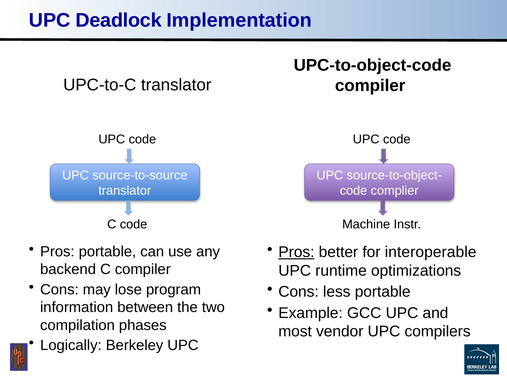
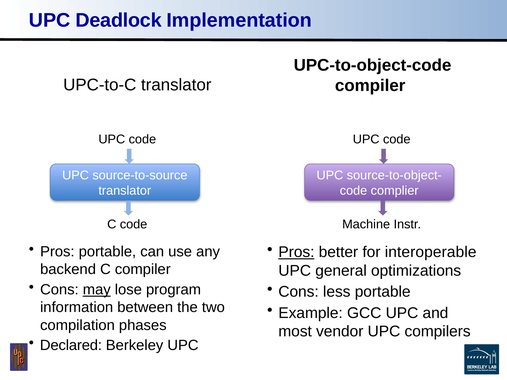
runtime: runtime -> general
may underline: none -> present
Logically: Logically -> Declared
